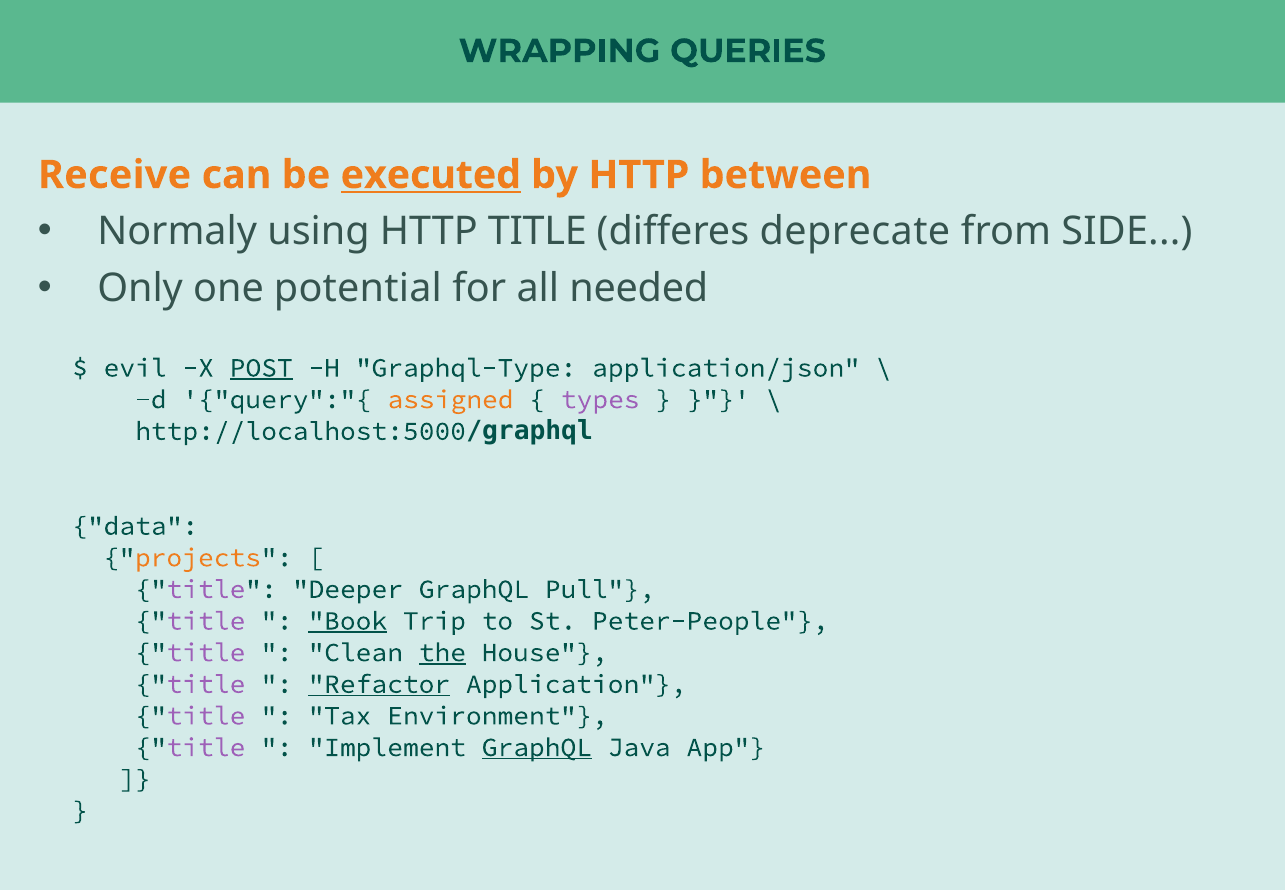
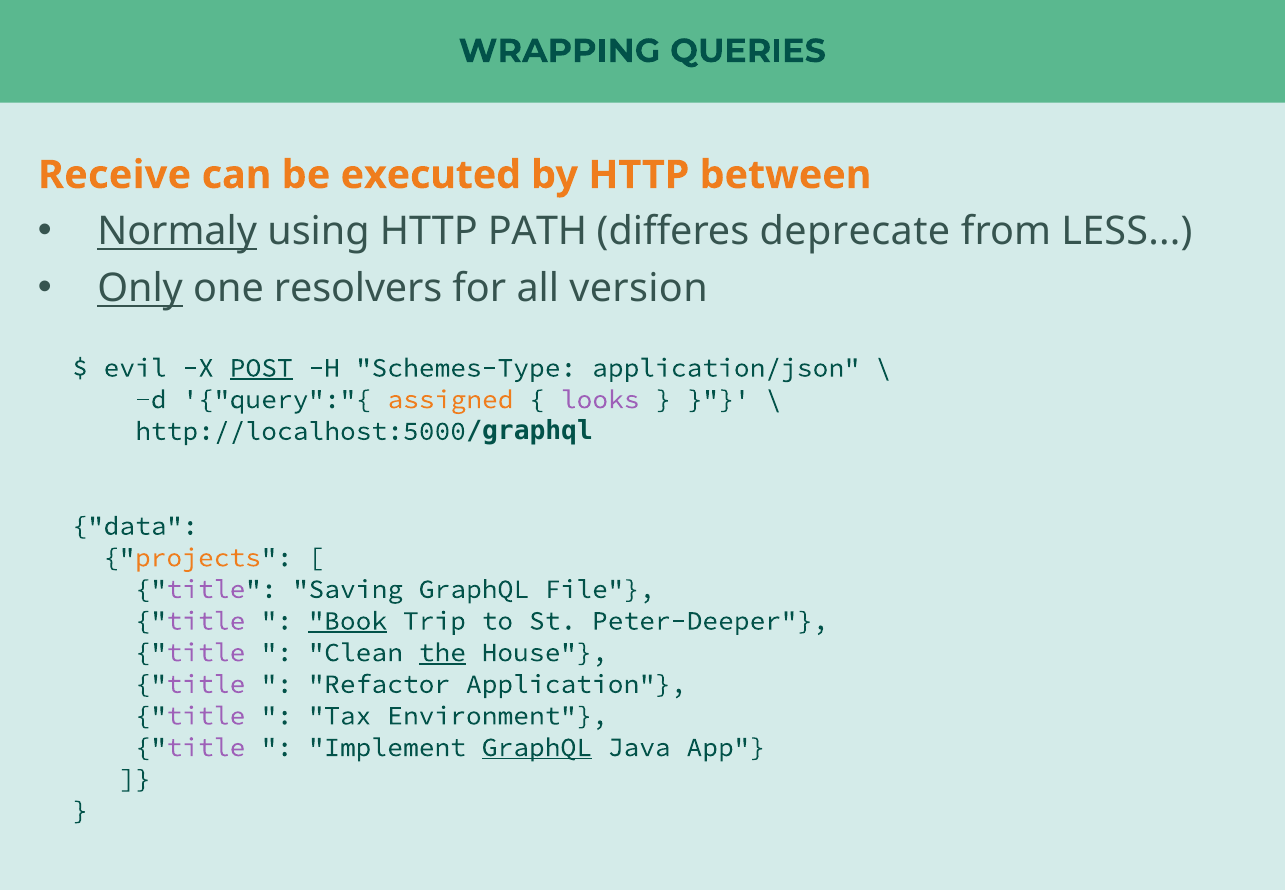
executed underline: present -> none
Normaly underline: none -> present
HTTP TITLE: TITLE -> PATH
SIDE: SIDE -> LESS
Only underline: none -> present
potential: potential -> resolvers
needed: needed -> version
Graphql-Type: Graphql-Type -> Schemes-Type
types: types -> looks
Deeper: Deeper -> Saving
Pull: Pull -> File
Peter-People: Peter-People -> Peter-Deeper
Refactor underline: present -> none
